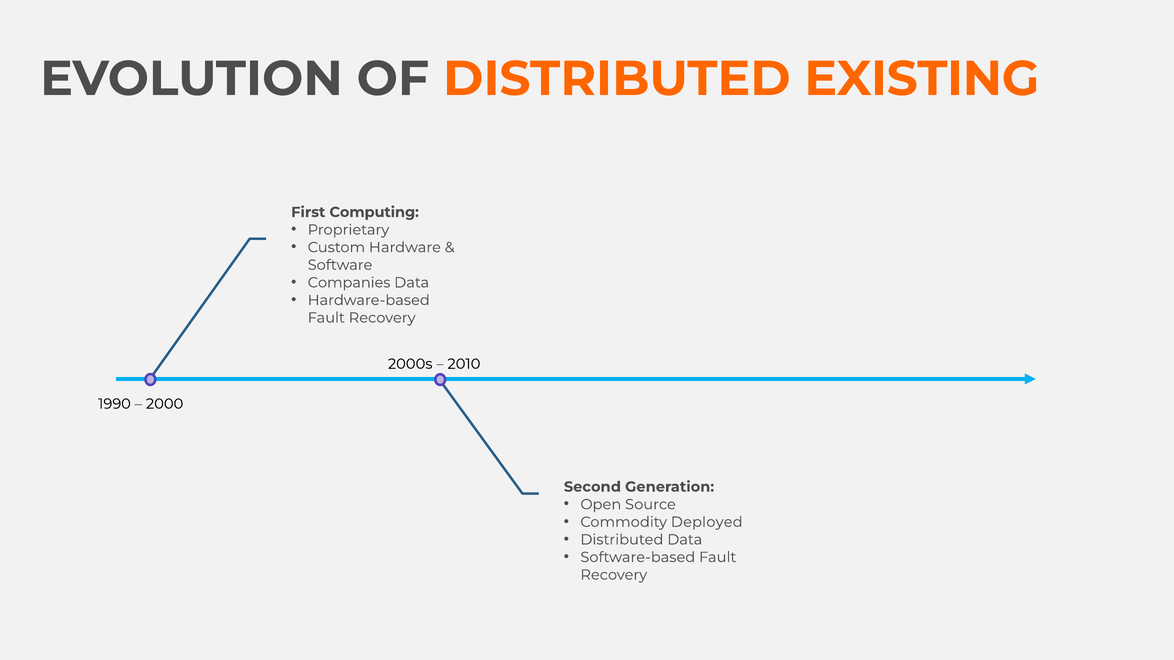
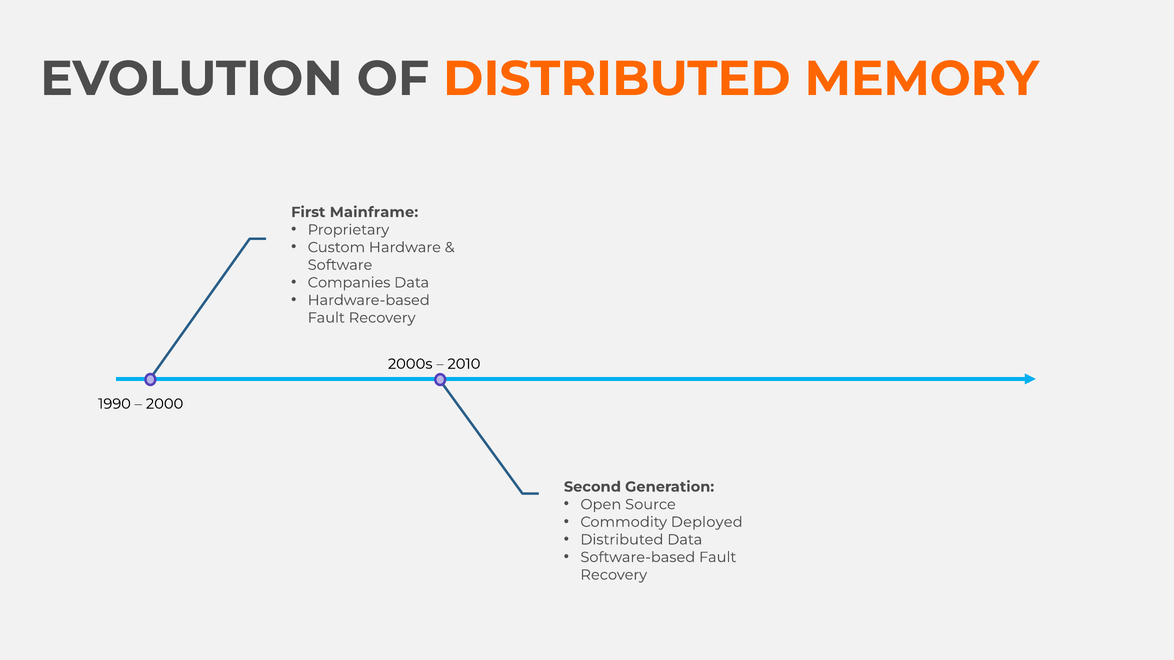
EXISTING: EXISTING -> MEMORY
Computing: Computing -> Mainframe
